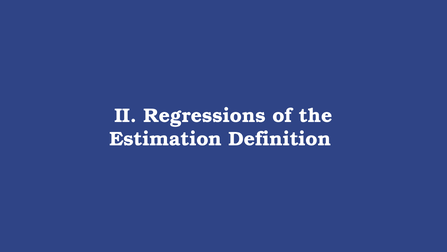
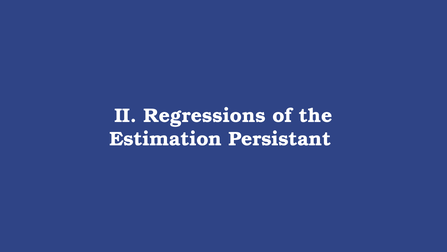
Definition: Definition -> Persistant
